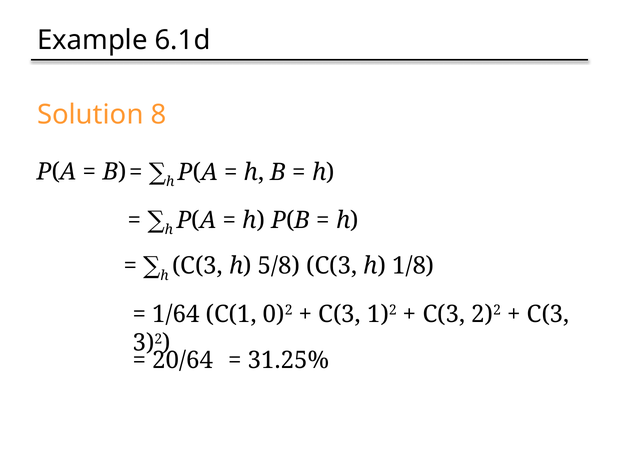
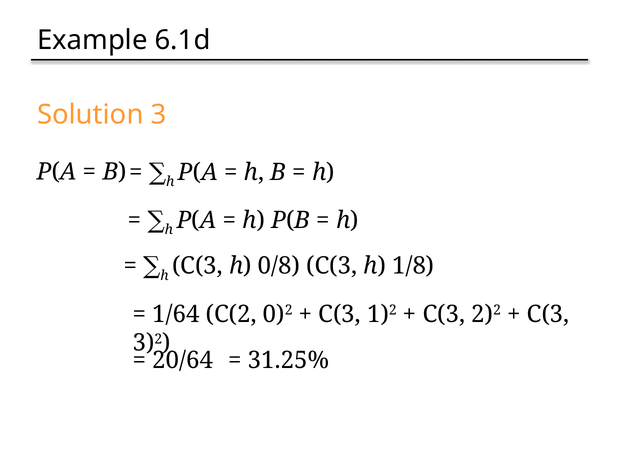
8: 8 -> 3
5/8: 5/8 -> 0/8
C(1: C(1 -> C(2
